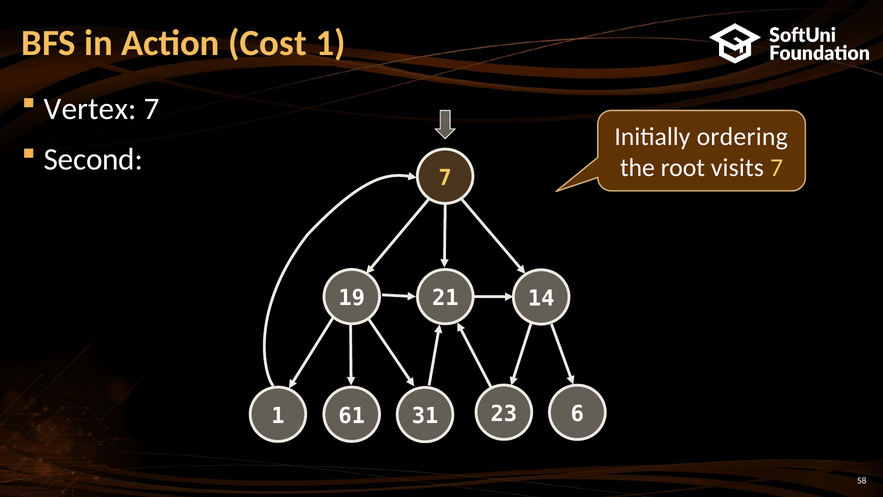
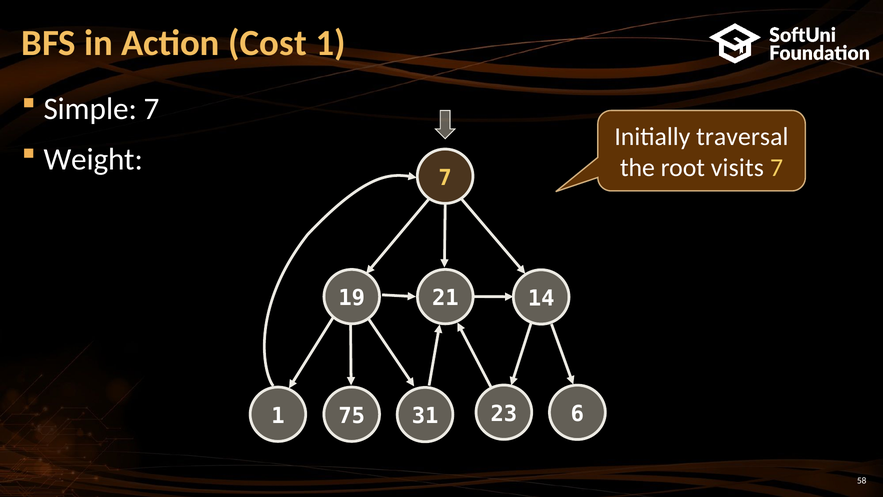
Vertex: Vertex -> Simple
ordering: ordering -> traversal
Second: Second -> Weight
61: 61 -> 75
